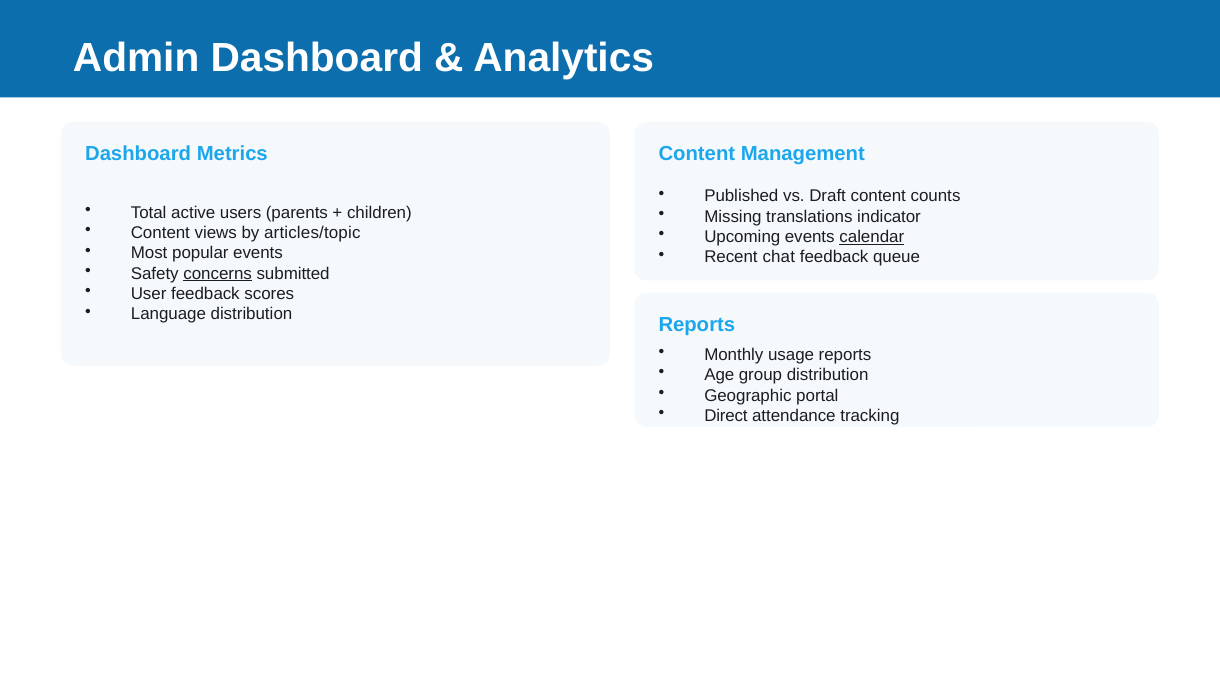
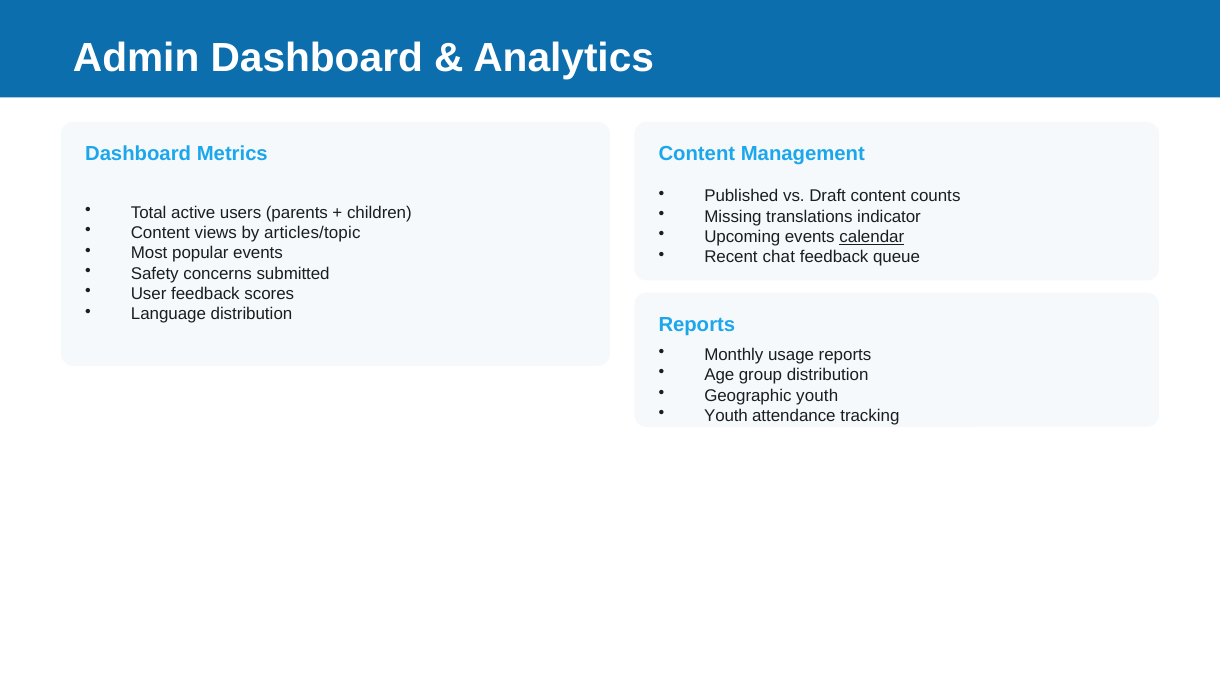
concerns underline: present -> none
Geographic portal: portal -> youth
Direct at (726, 416): Direct -> Youth
